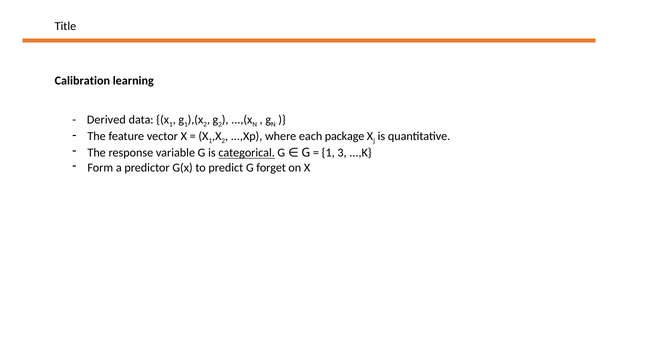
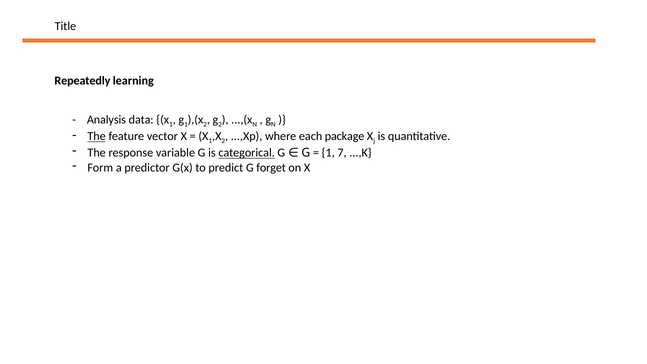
Calibration: Calibration -> Repeatedly
Derived: Derived -> Analysis
The at (97, 136) underline: none -> present
3: 3 -> 7
